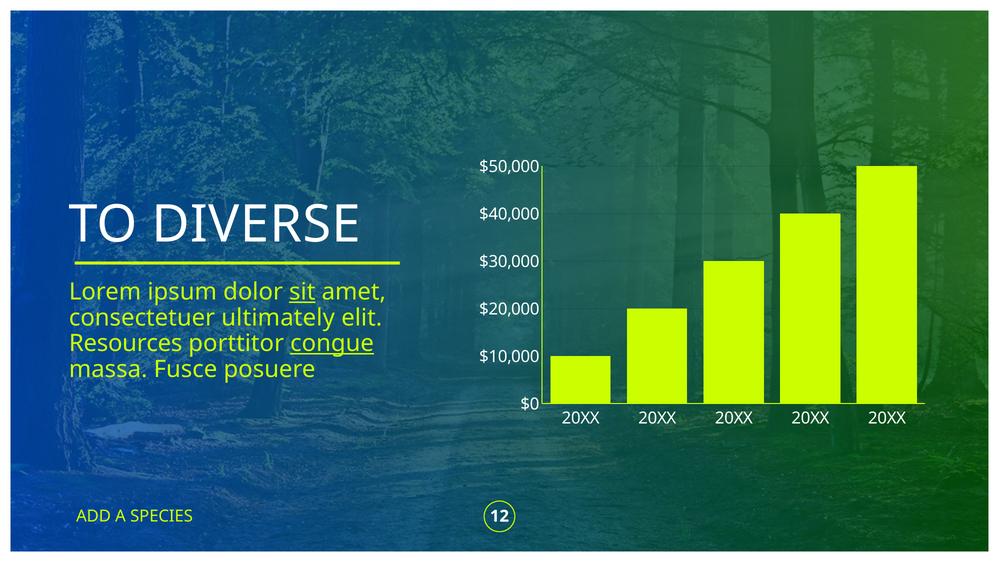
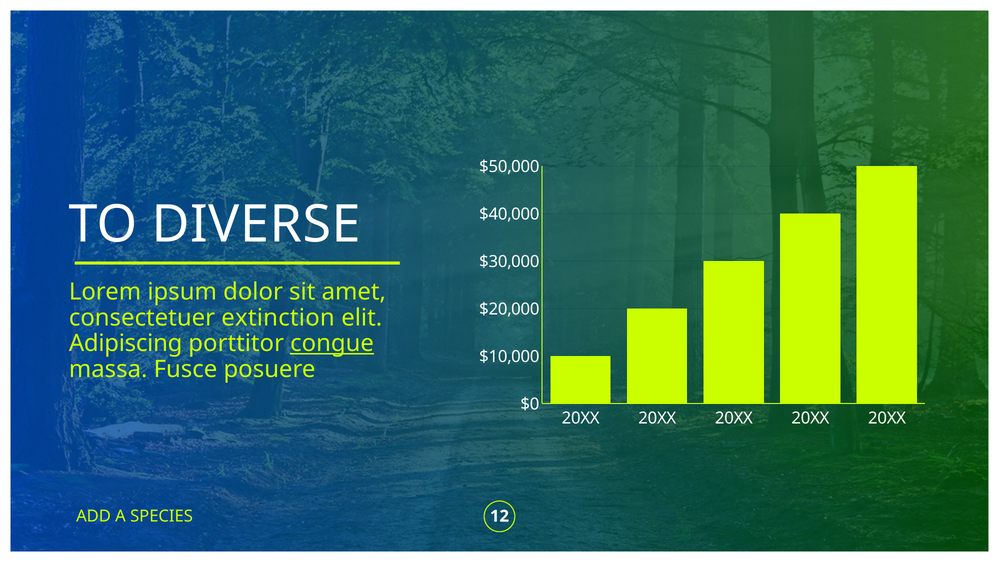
sit underline: present -> none
ultimately: ultimately -> extinction
Resources: Resources -> Adipiscing
